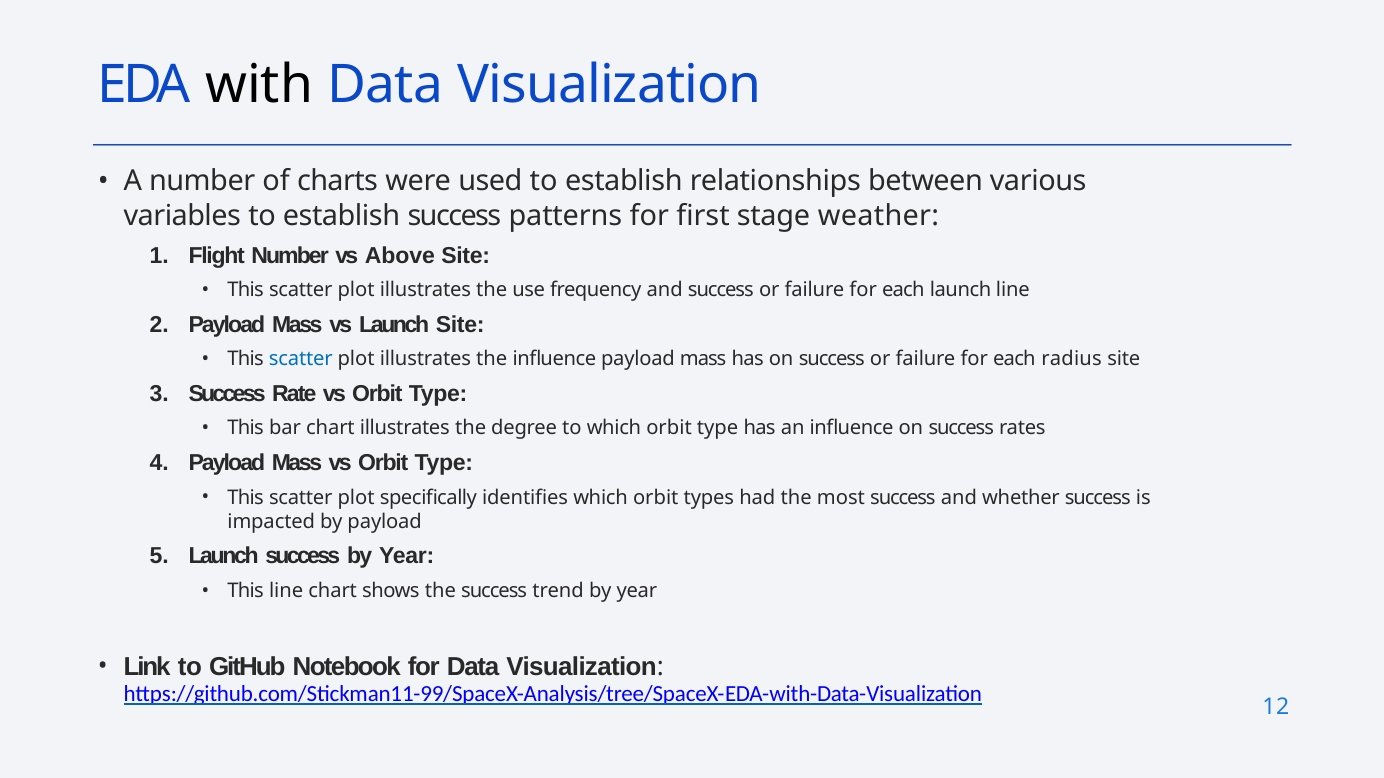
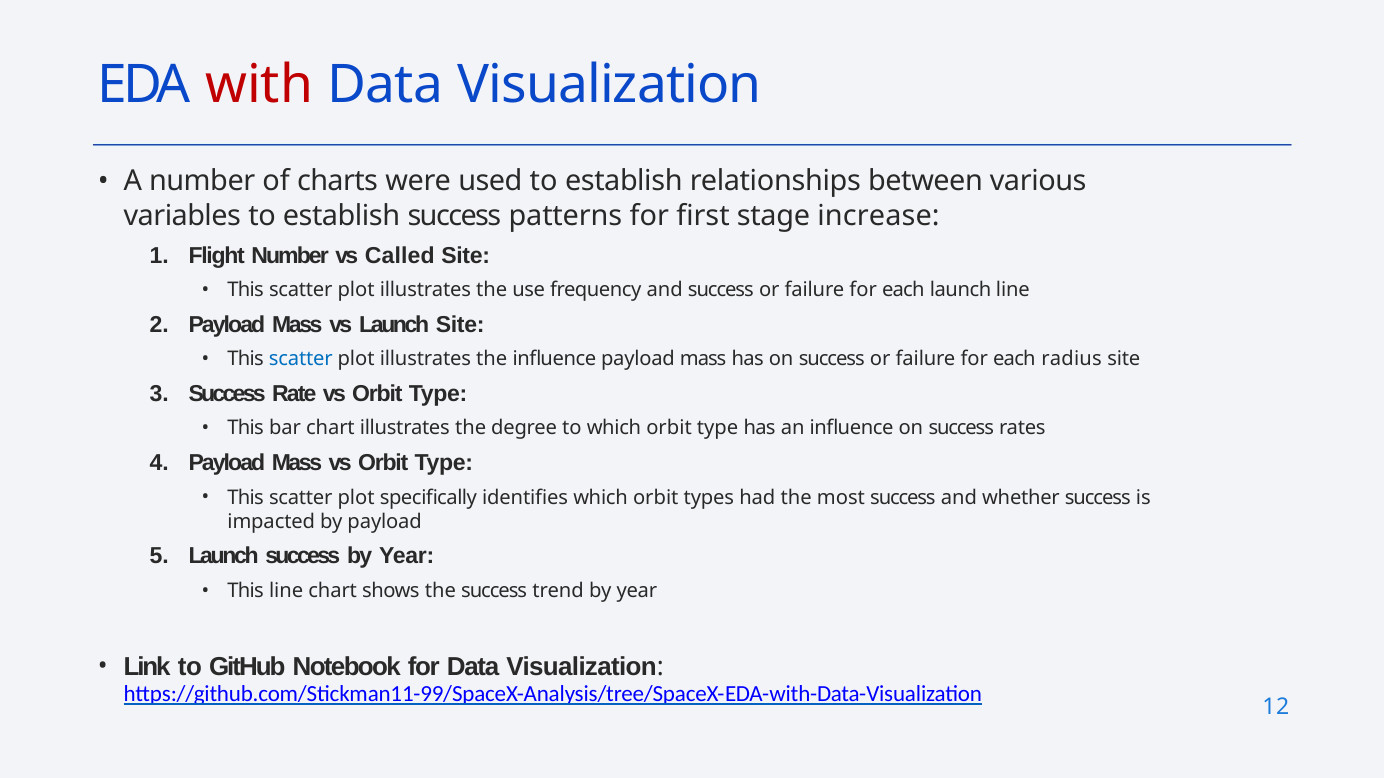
with colour: black -> red
weather: weather -> increase
Above: Above -> Called
